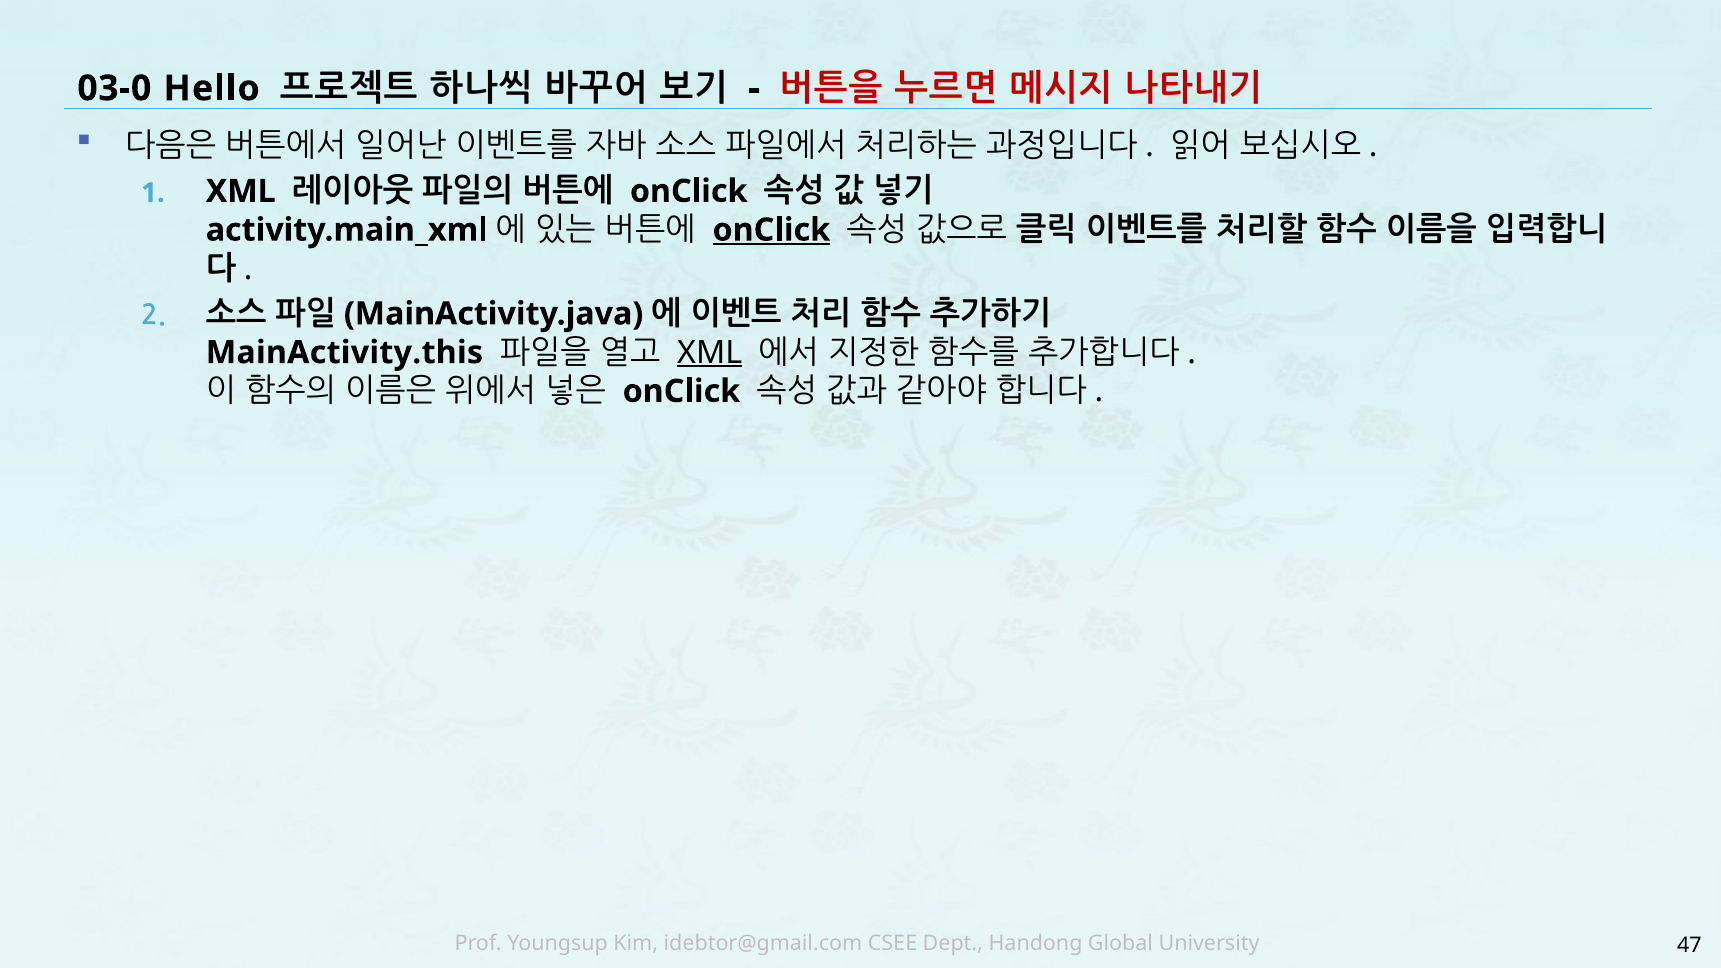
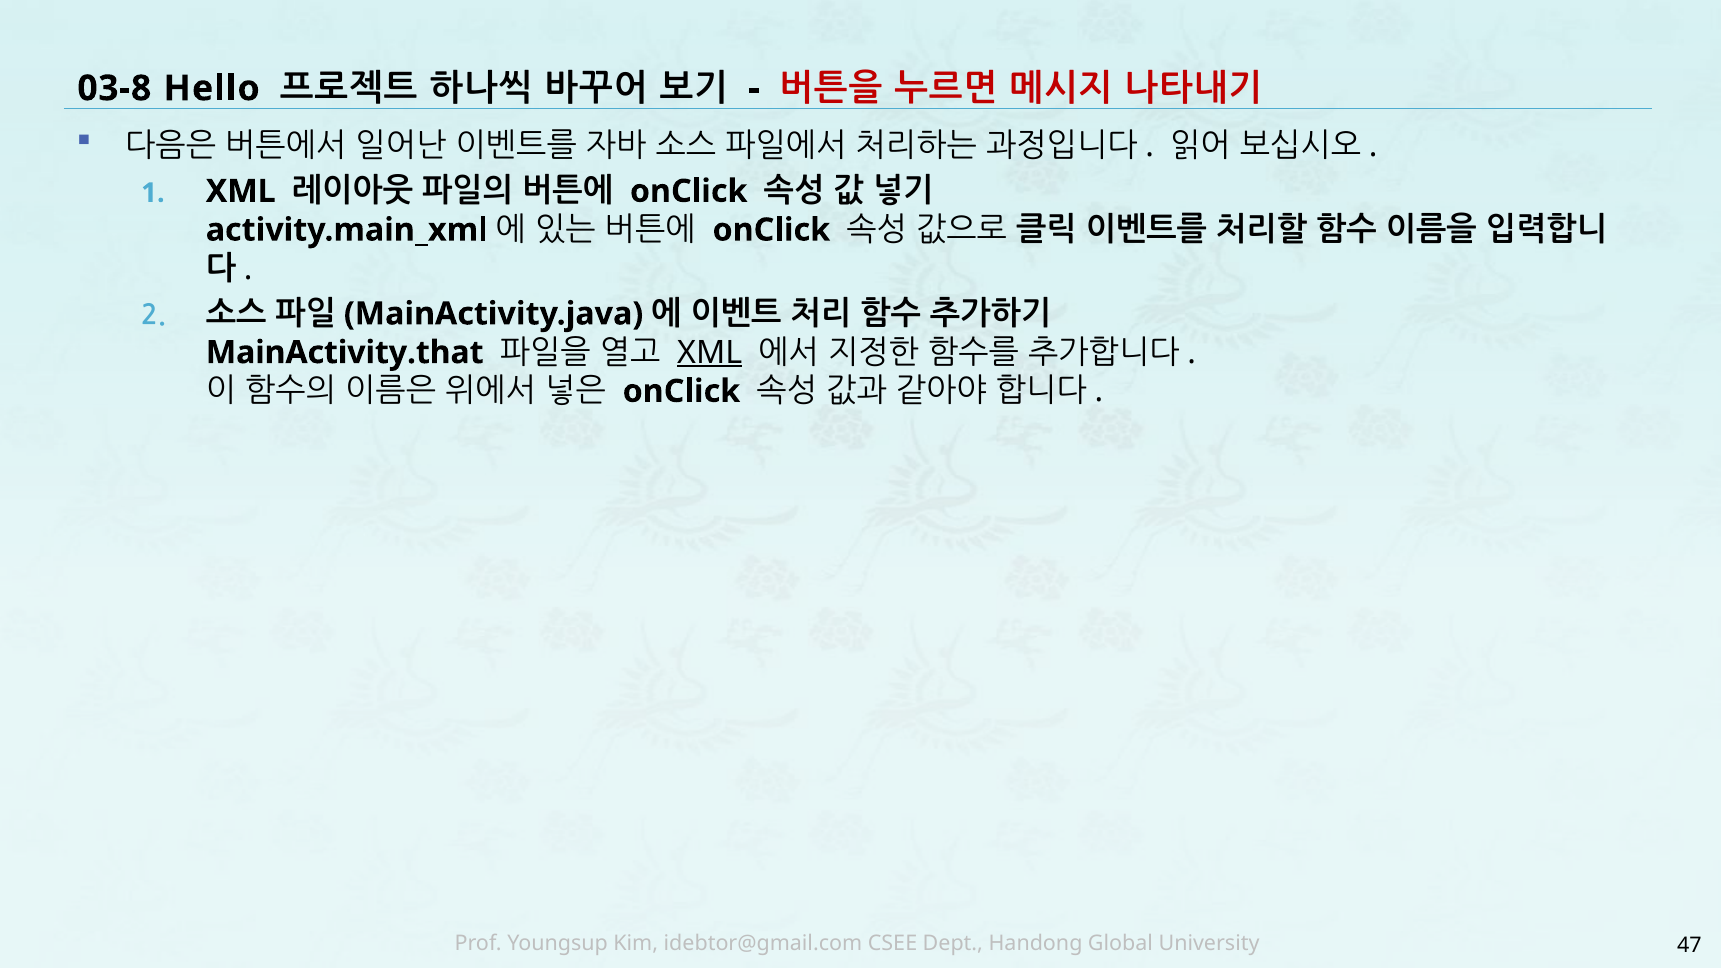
03-0: 03-0 -> 03-8
onClick at (771, 230) underline: present -> none
MainActivity.this: MainActivity.this -> MainActivity.that
